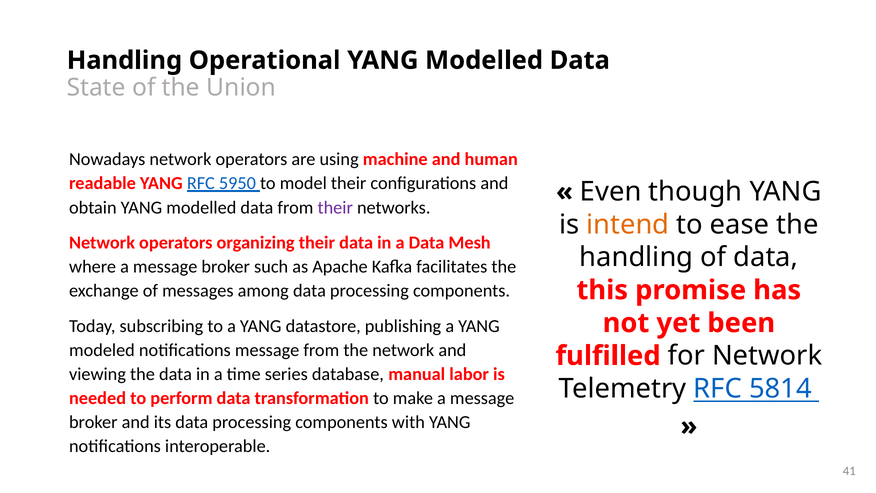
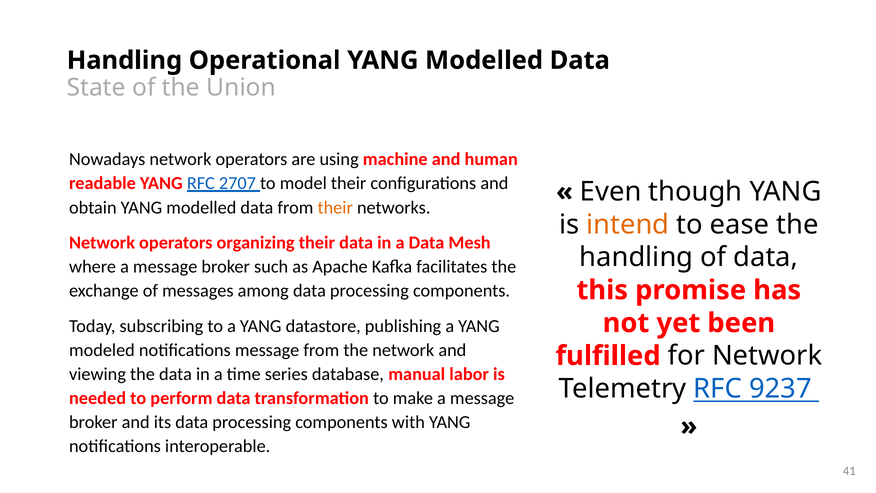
5950: 5950 -> 2707
their at (335, 208) colour: purple -> orange
5814: 5814 -> 9237
